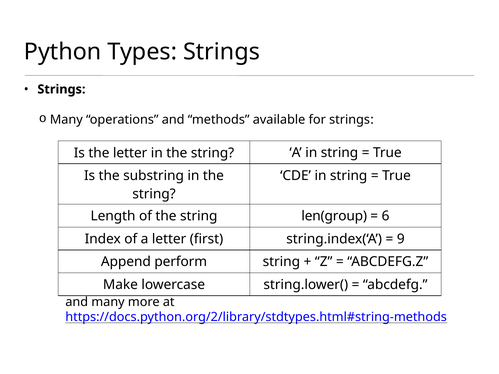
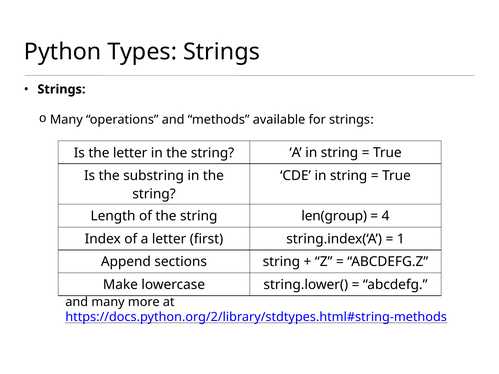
6: 6 -> 4
9: 9 -> 1
perform: perform -> sections
